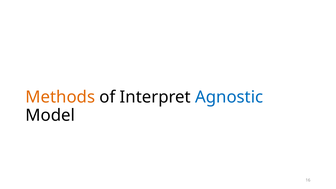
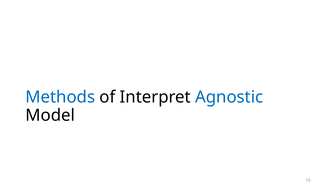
Methods colour: orange -> blue
